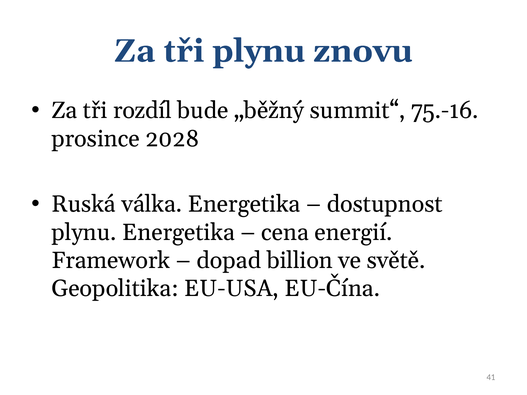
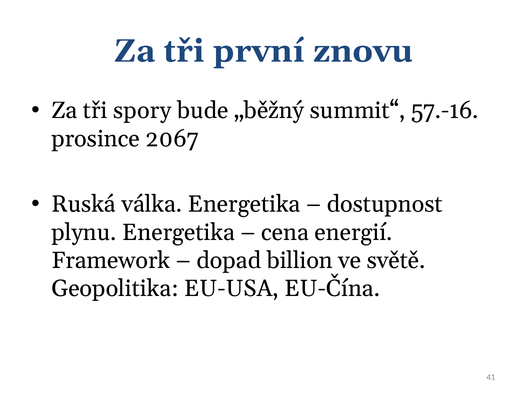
tři plynu: plynu -> první
rozdíl: rozdíl -> spory
75.-16: 75.-16 -> 57.-16
2028: 2028 -> 2067
